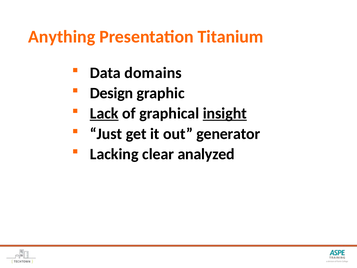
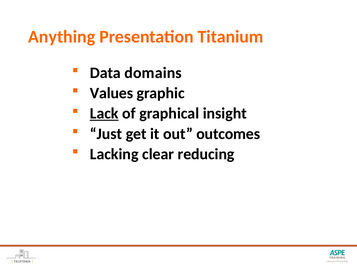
Design: Design -> Values
insight underline: present -> none
generator: generator -> outcomes
analyzed: analyzed -> reducing
